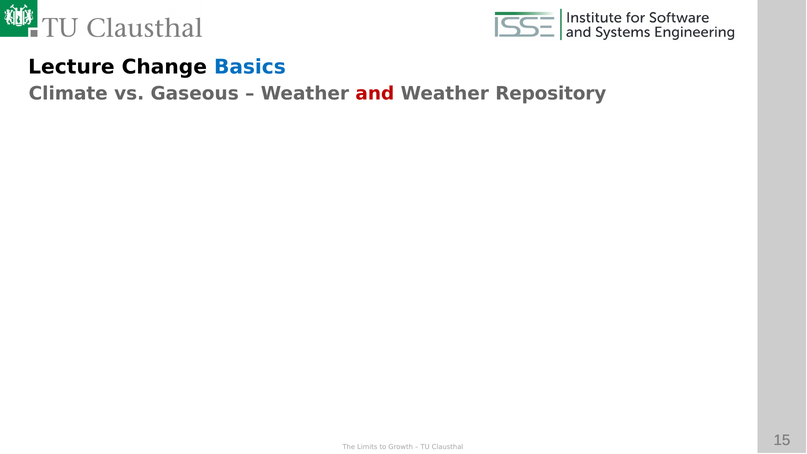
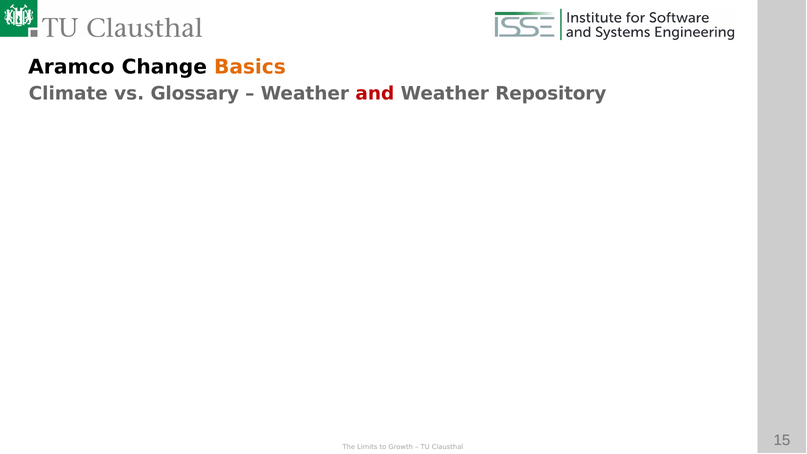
Lecture: Lecture -> Aramco
Basics colour: blue -> orange
Gaseous: Gaseous -> Glossary
